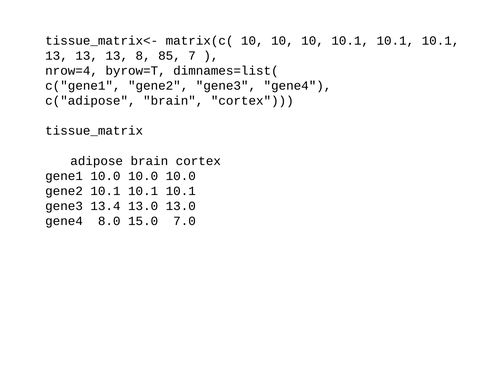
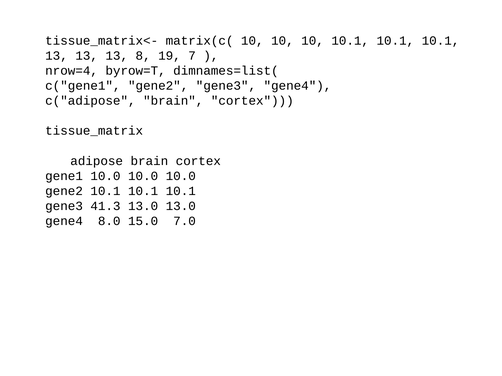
85: 85 -> 19
13.4: 13.4 -> 41.3
